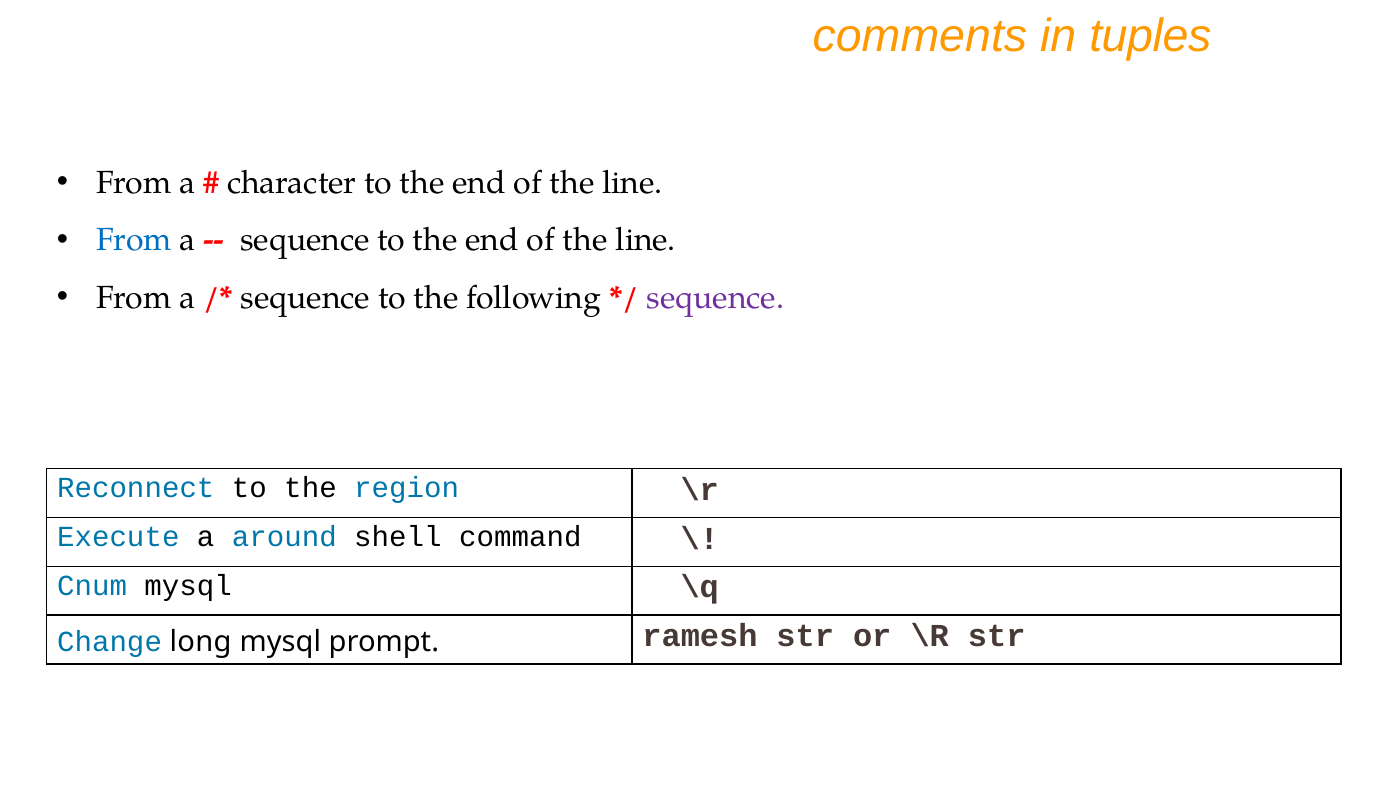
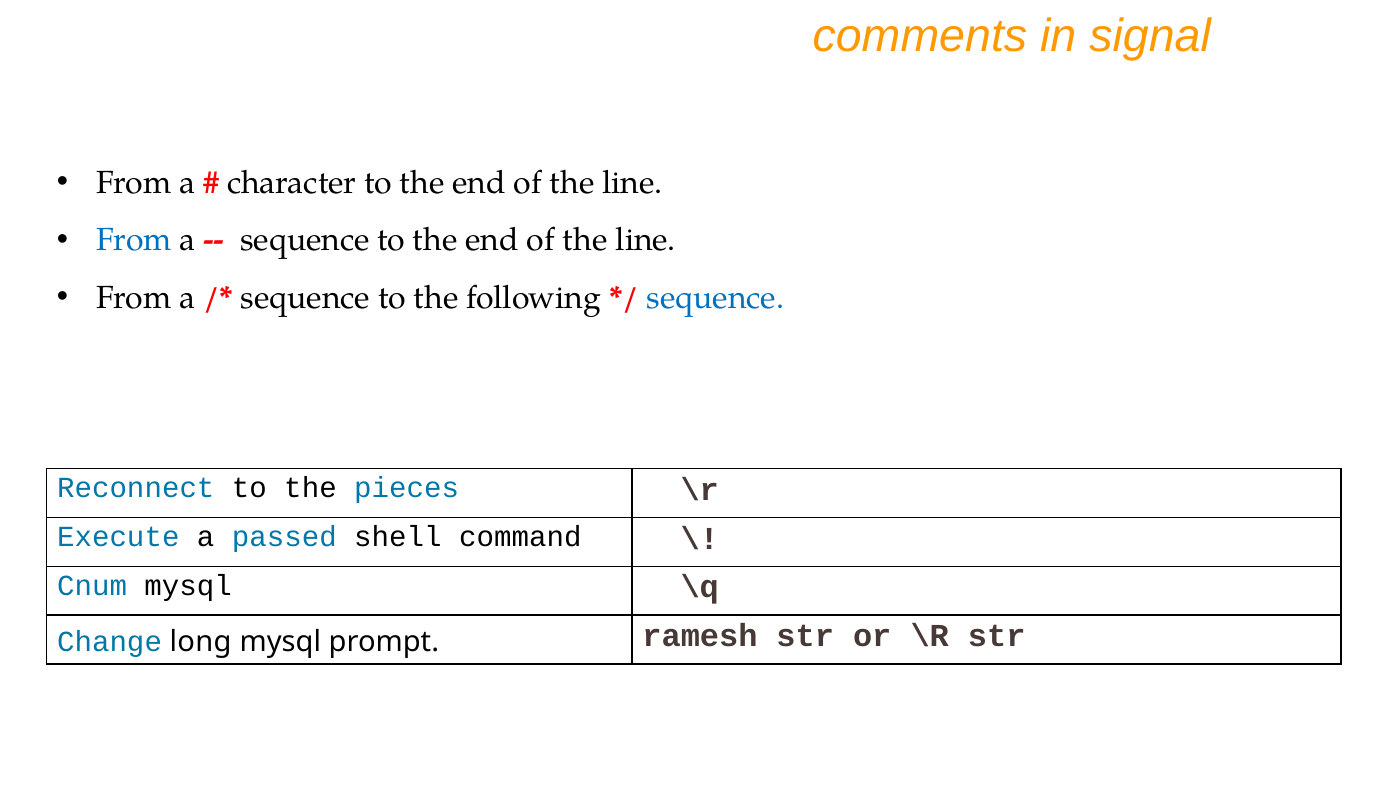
tuples: tuples -> signal
sequence at (716, 298) colour: purple -> blue
region: region -> pieces
around: around -> passed
